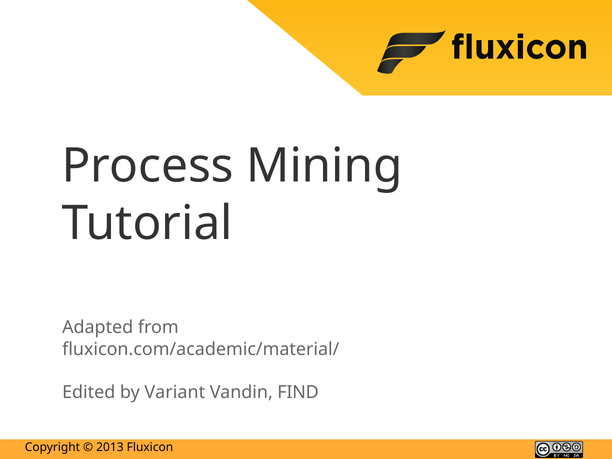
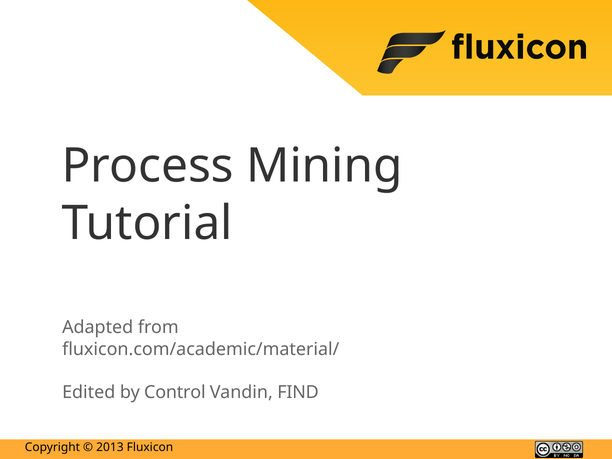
Variant: Variant -> Control
